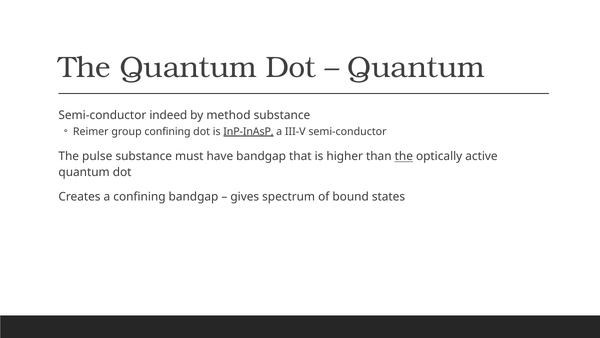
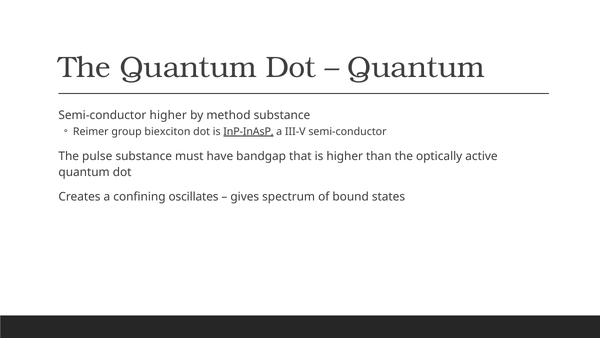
Semi-conductor indeed: indeed -> higher
group confining: confining -> biexciton
the at (404, 156) underline: present -> none
confining bandgap: bandgap -> oscillates
